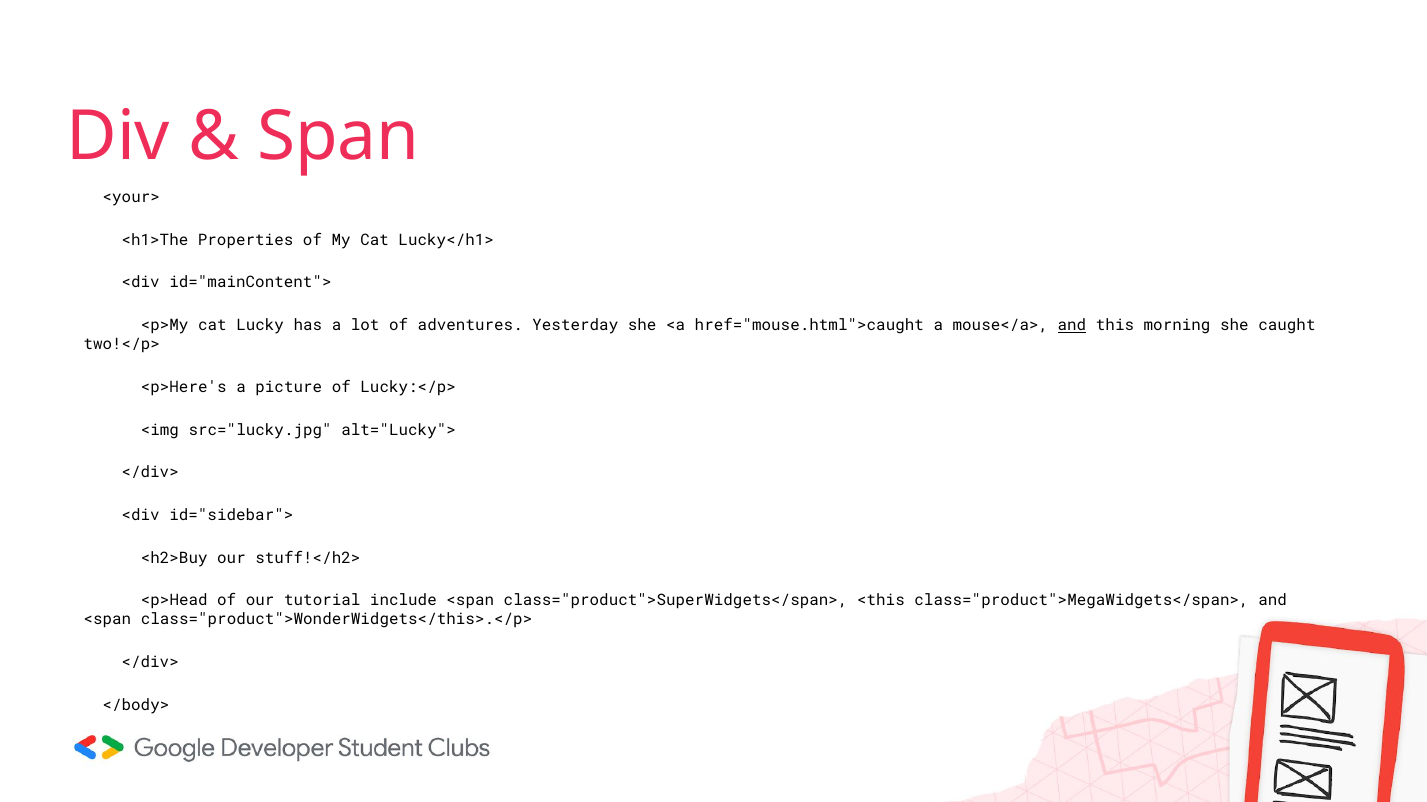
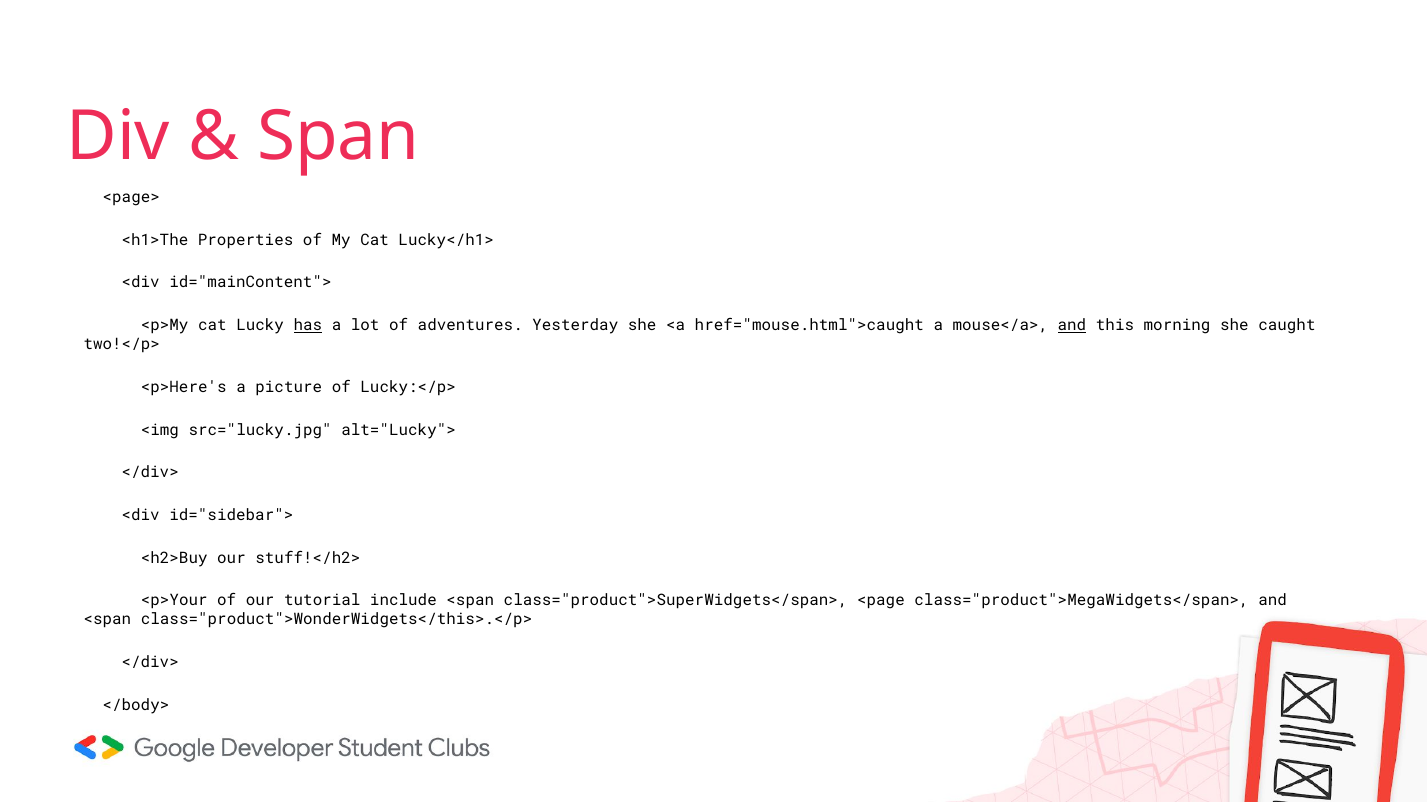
<your>: <your> -> <page>
has underline: none -> present
<p>Head: <p>Head -> <p>Your
<this: <this -> <page
